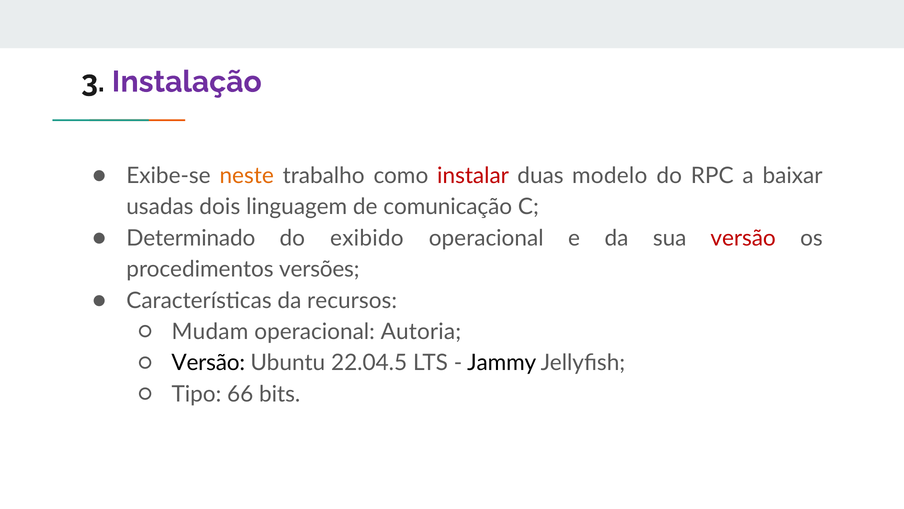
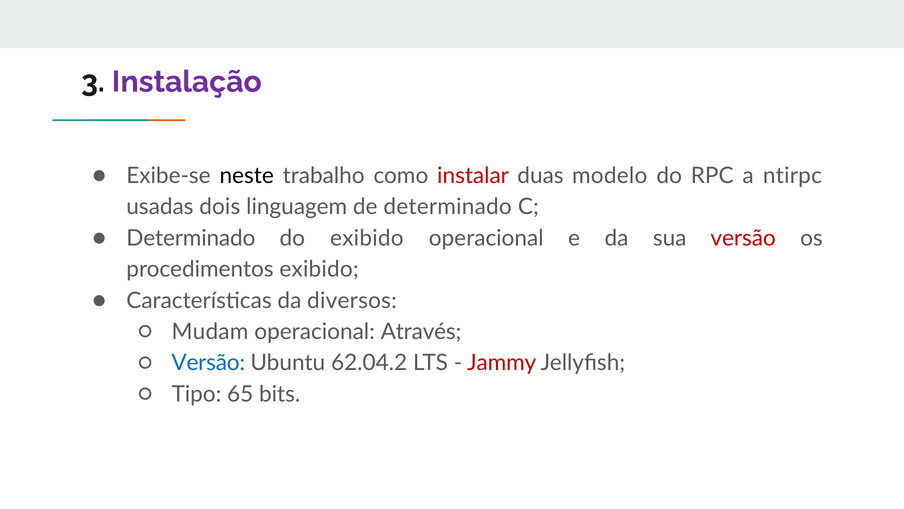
neste colour: orange -> black
baixar: baixar -> ntirpc
de comunicação: comunicação -> determinado
procedimentos versões: versões -> exibido
recursos: recursos -> diversos
Autoria: Autoria -> Através
Versão at (208, 363) colour: black -> blue
22.04.5: 22.04.5 -> 62.04.2
Jammy colour: black -> red
66: 66 -> 65
